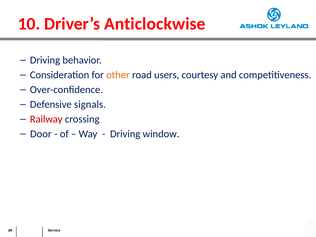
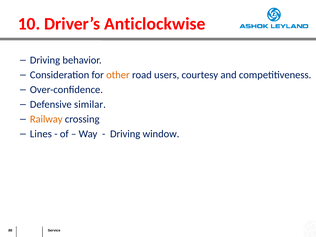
signals: signals -> similar
Railway colour: red -> orange
Door: Door -> Lines
